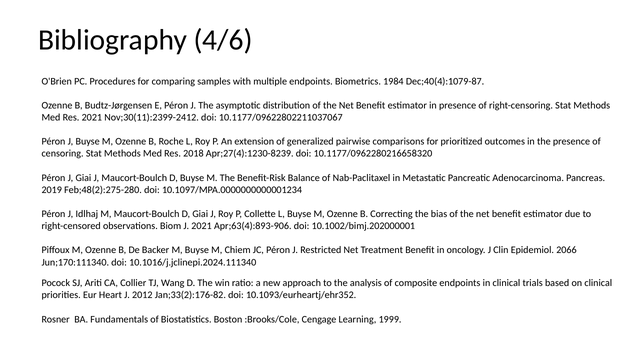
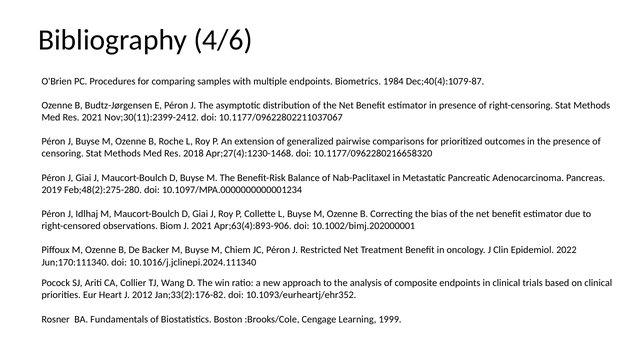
Apr;27(4):1230-8239: Apr;27(4):1230-8239 -> Apr;27(4):1230-1468
2066: 2066 -> 2022
